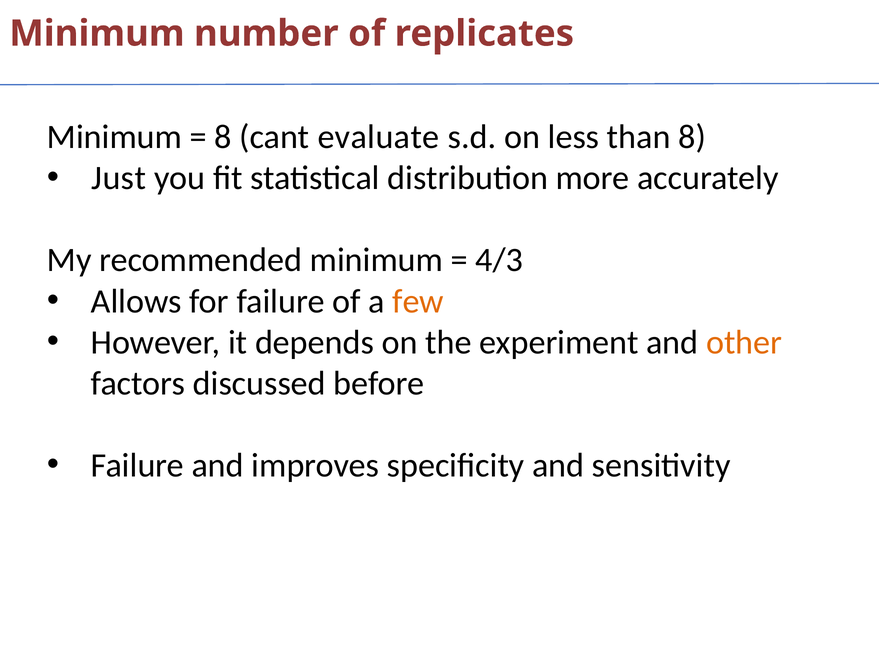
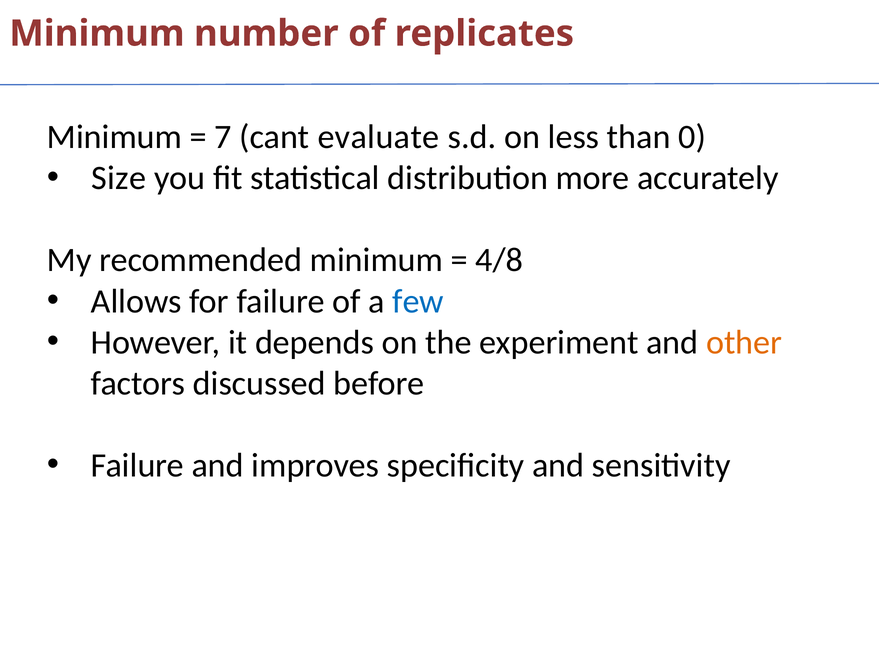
8 at (223, 137): 8 -> 7
than 8: 8 -> 0
Just: Just -> Size
4/3: 4/3 -> 4/8
few colour: orange -> blue
